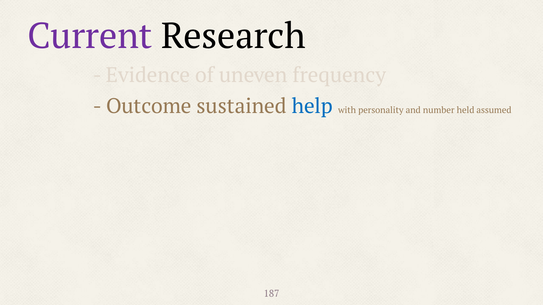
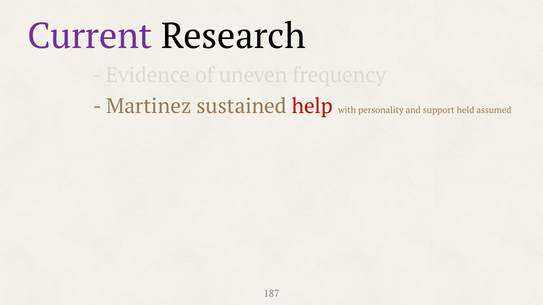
Outcome: Outcome -> Martinez
help colour: blue -> red
number: number -> support
